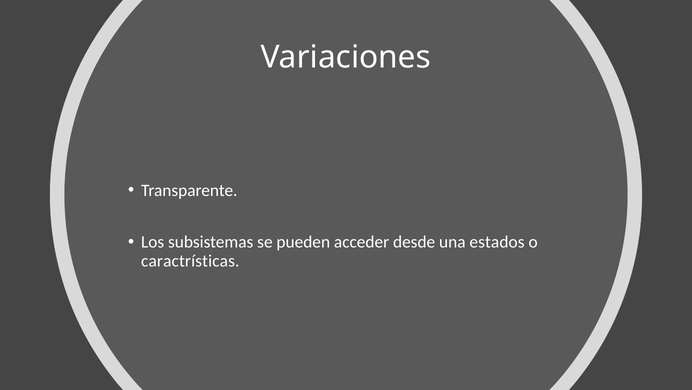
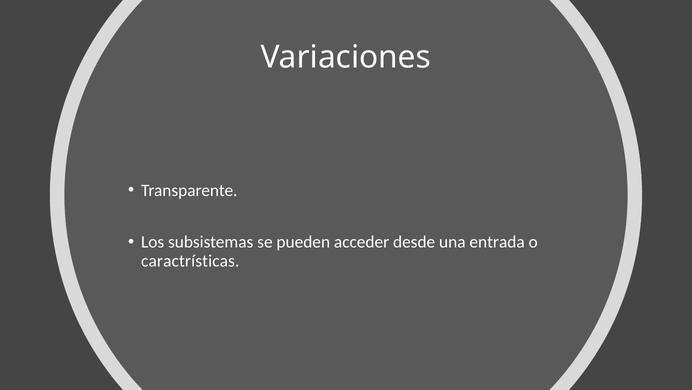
estados: estados -> entrada
